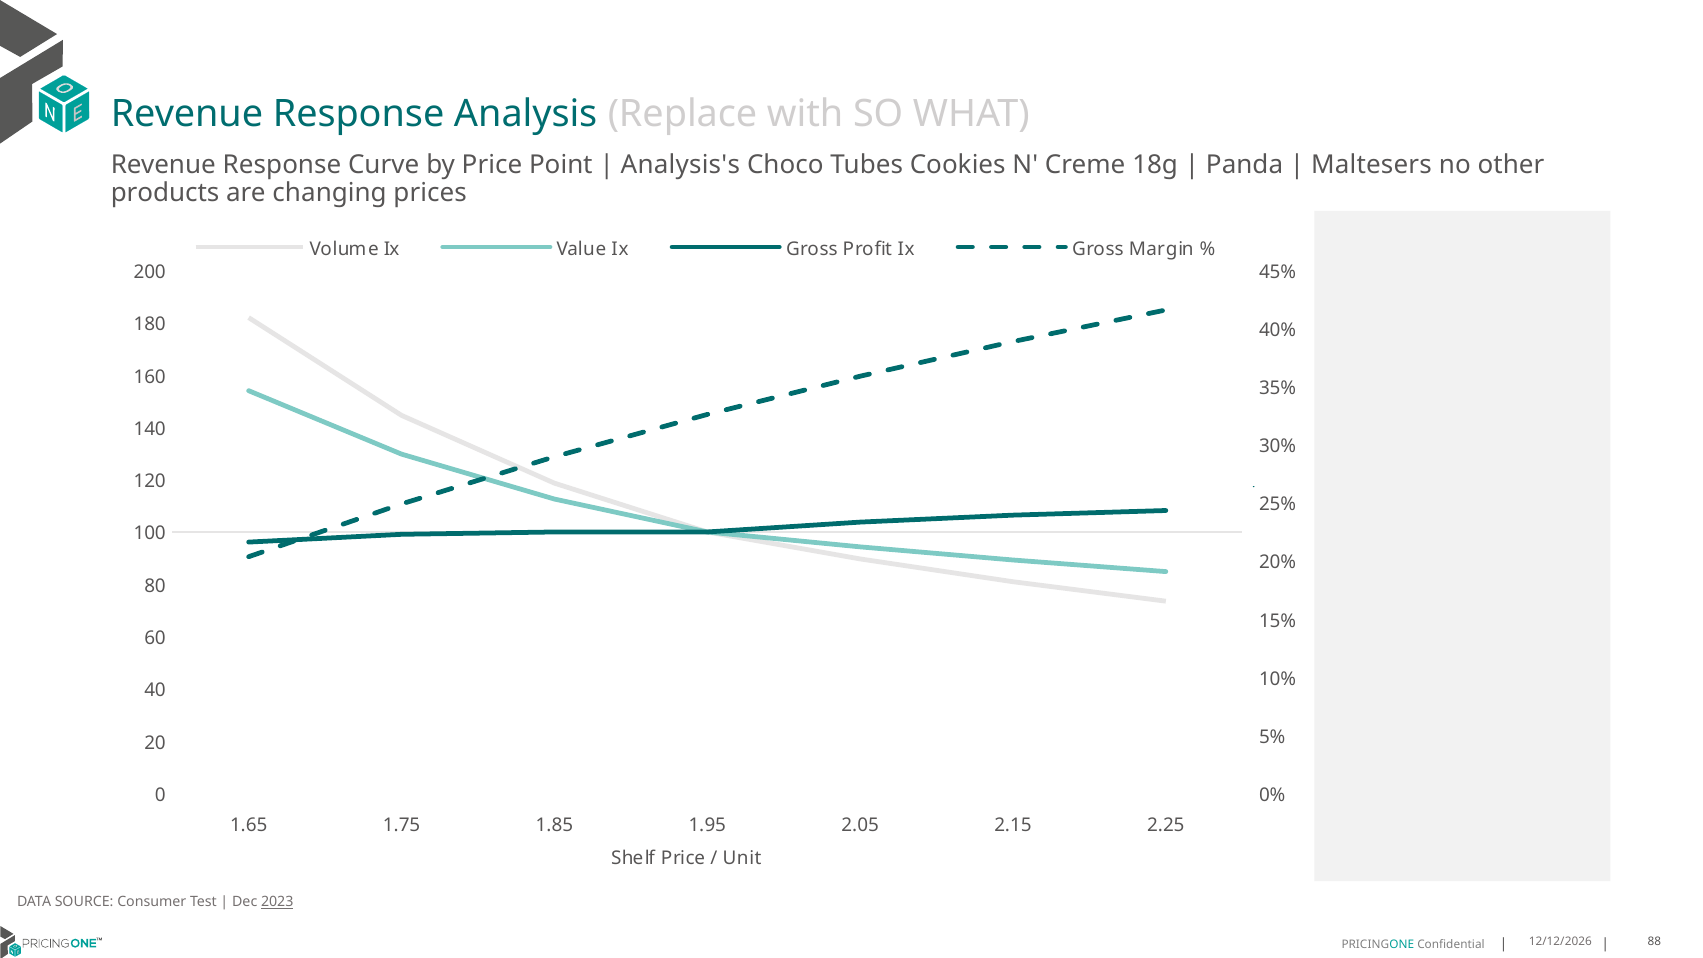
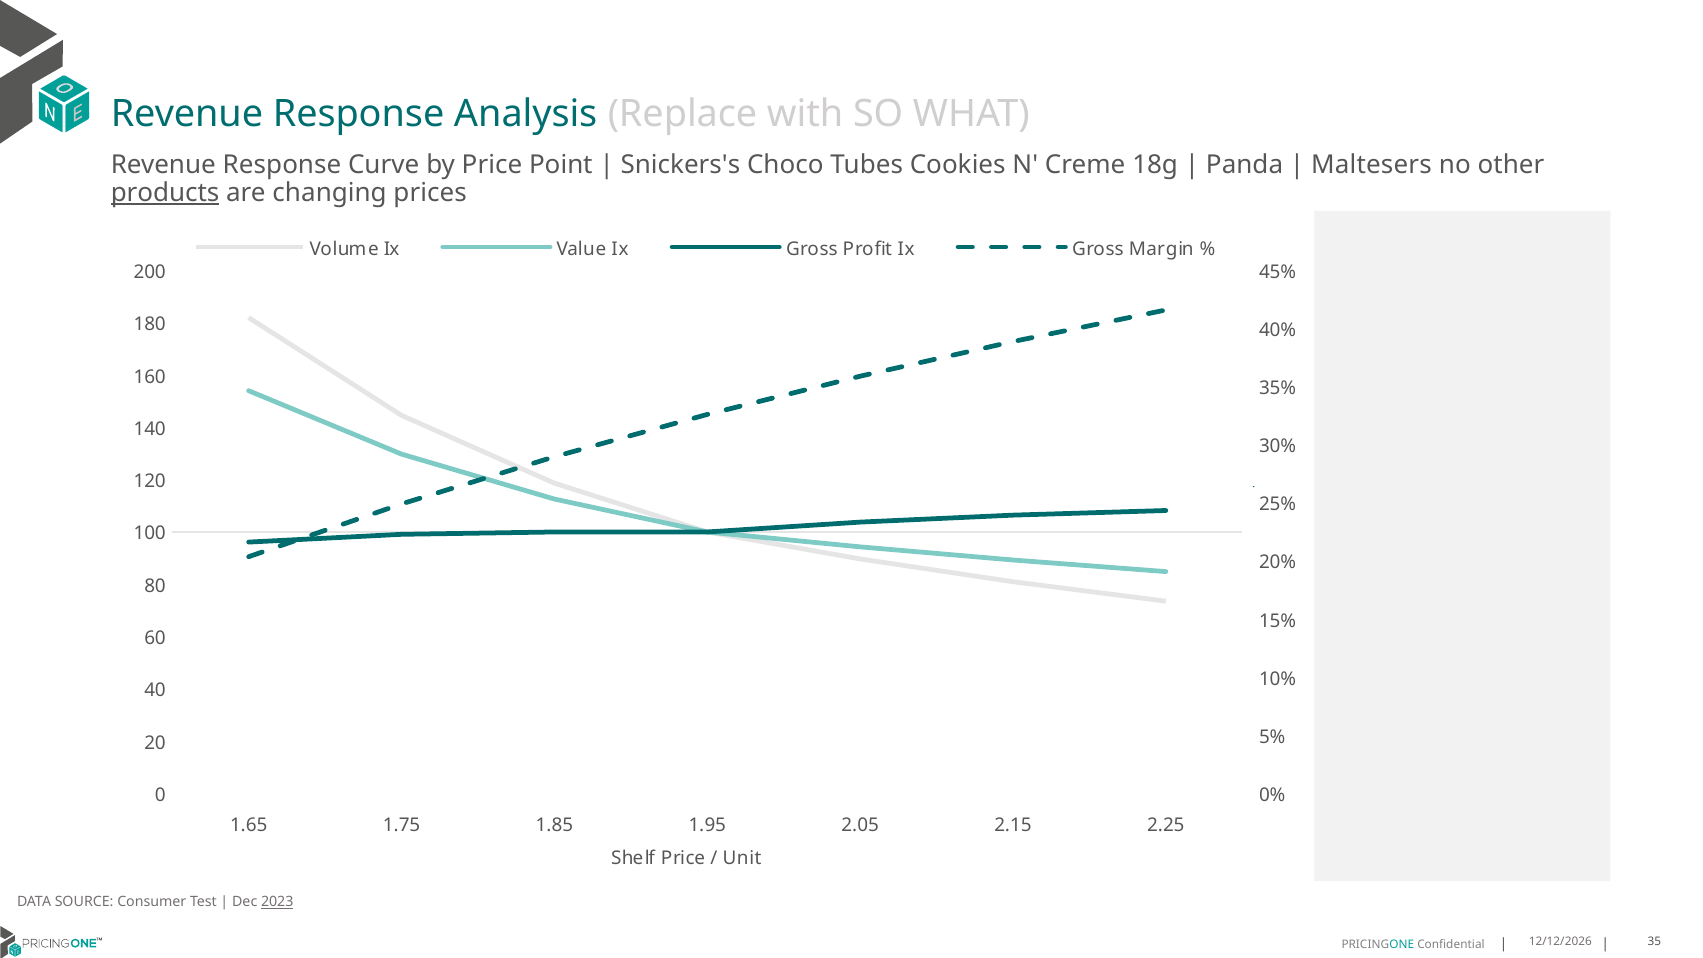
Analysis's: Analysis's -> Snickers's
products underline: none -> present
88: 88 -> 35
